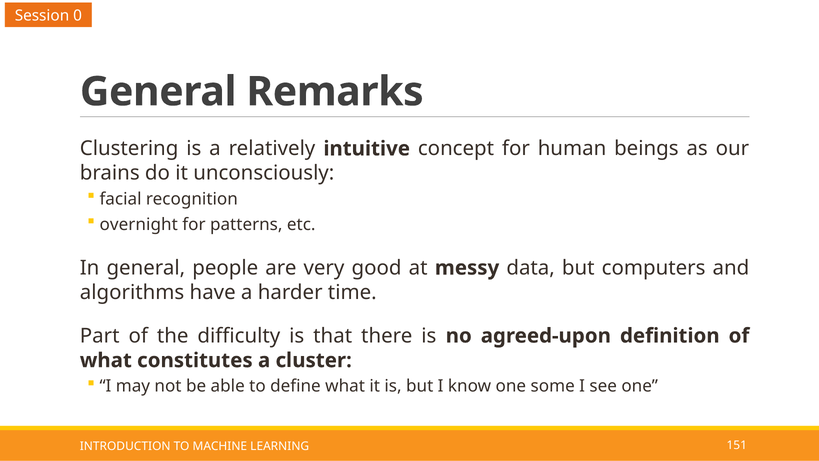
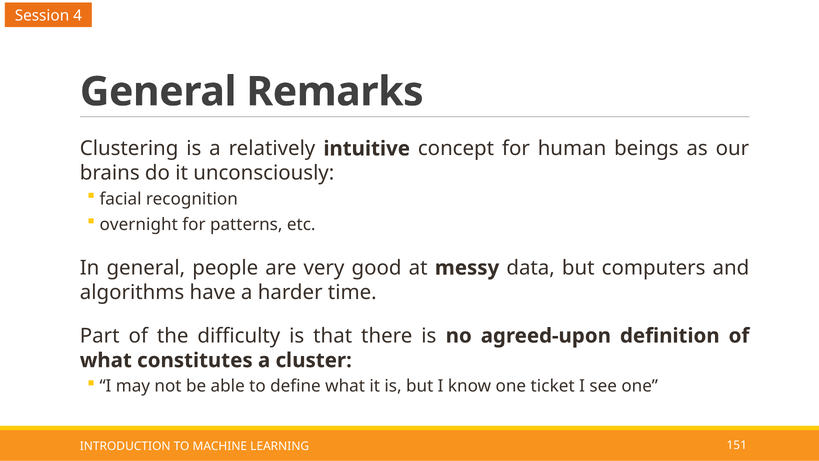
0: 0 -> 4
some: some -> ticket
